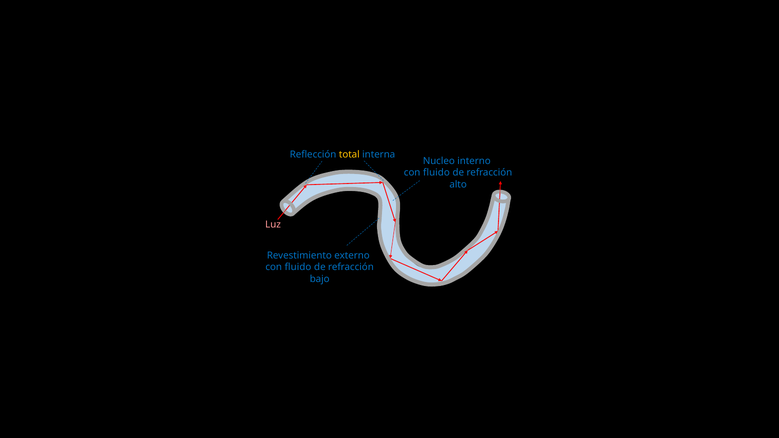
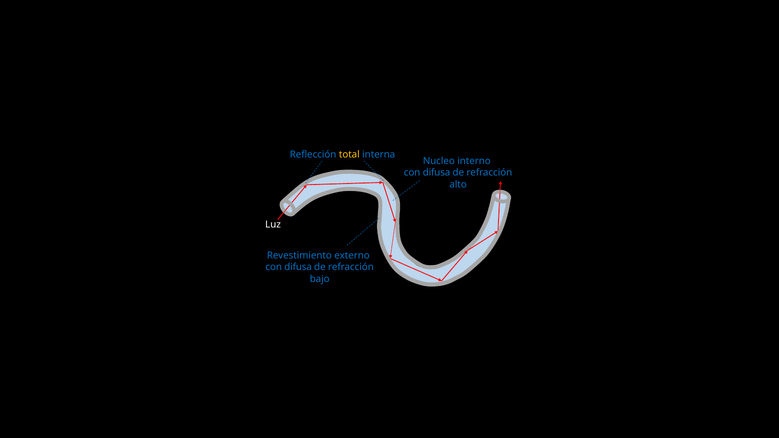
fluido at (436, 173): fluido -> difusa
Luz colour: pink -> white
fluido at (298, 267): fluido -> difusa
